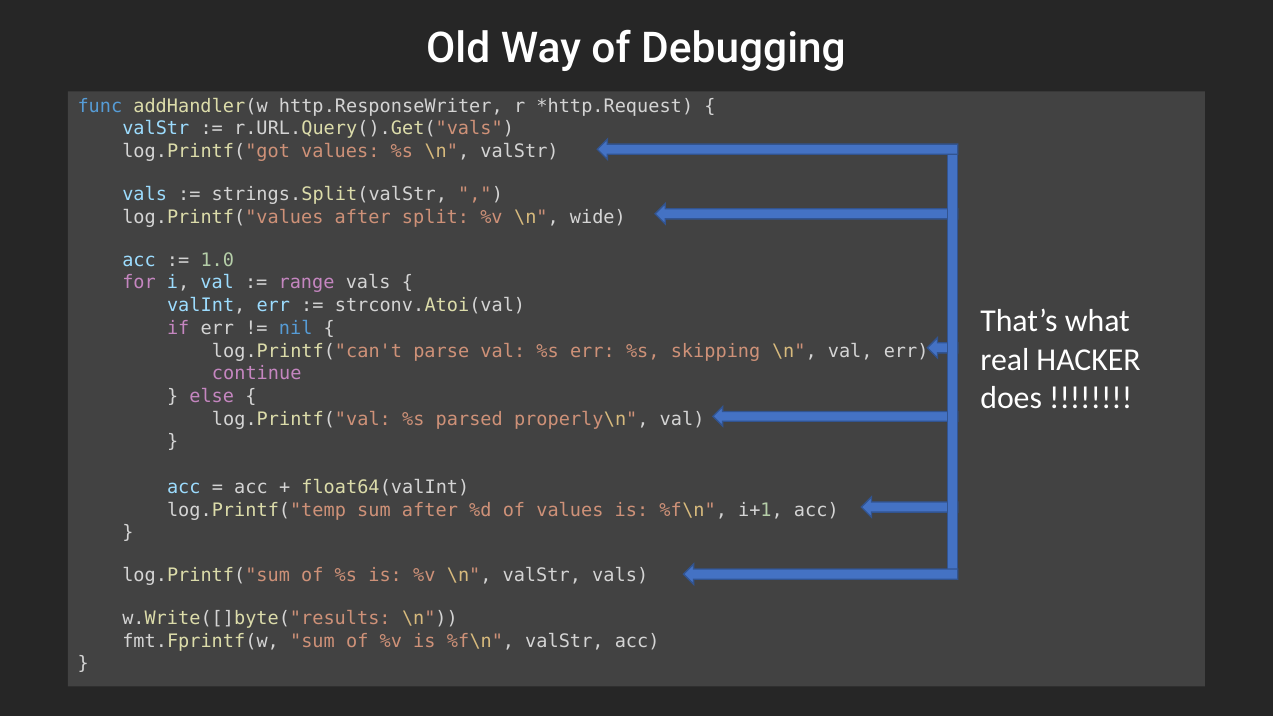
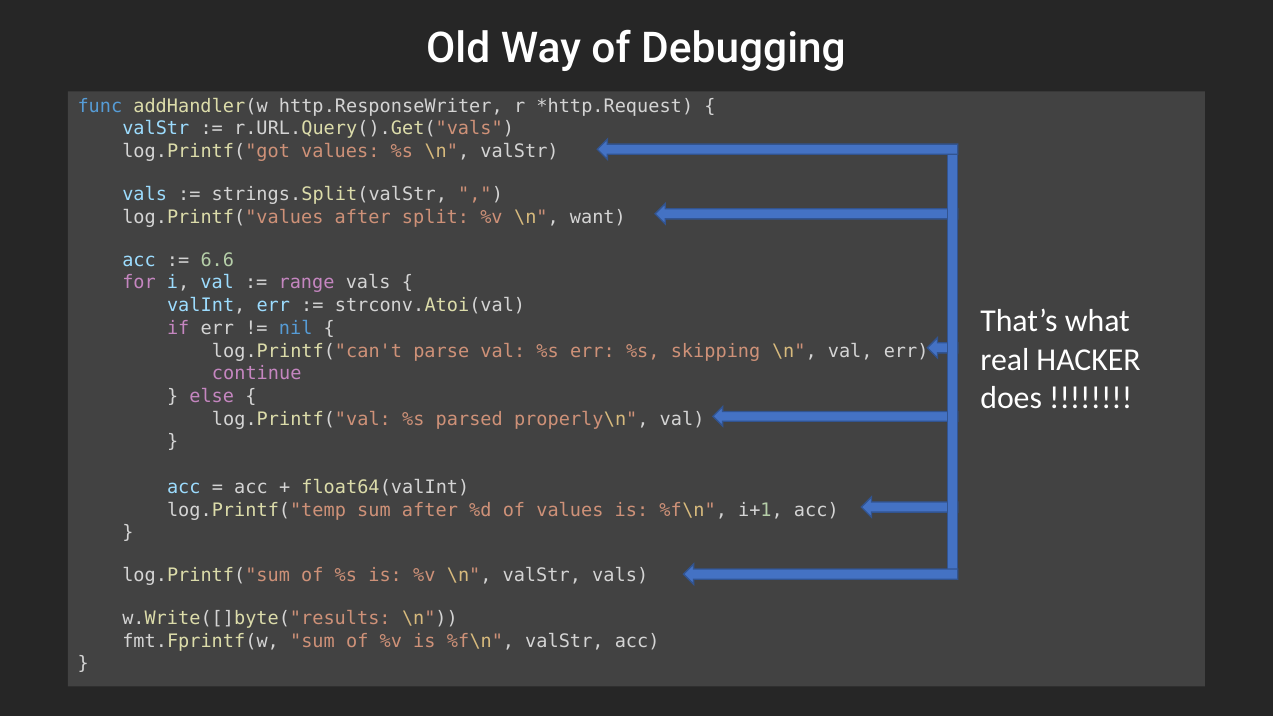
wide: wide -> want
1.0: 1.0 -> 6.6
